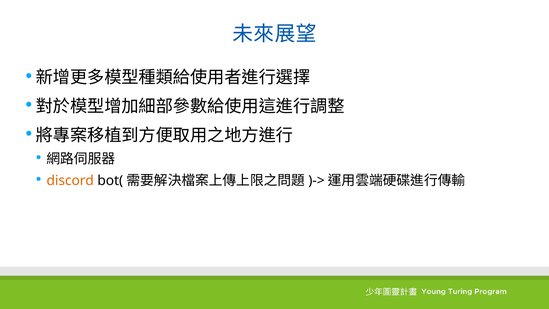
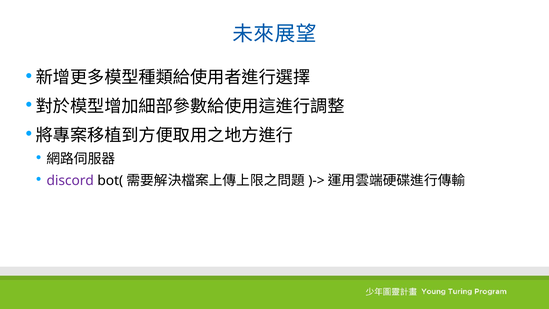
discord colour: orange -> purple
